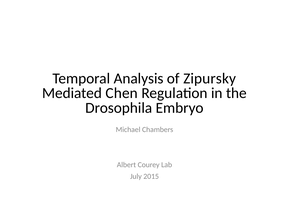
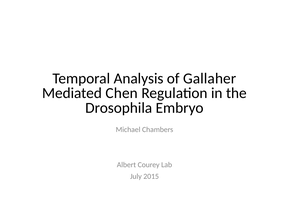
Zipursky: Zipursky -> Gallaher
